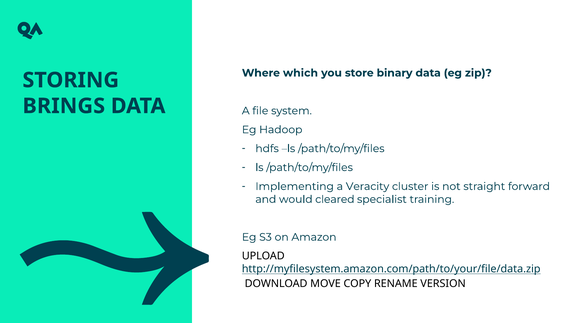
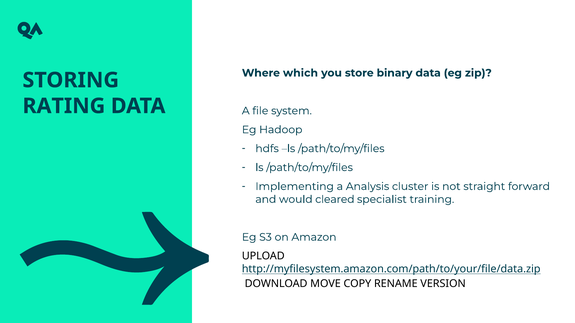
BRINGS: BRINGS -> RATING
Veracity: Veracity -> Analysis
